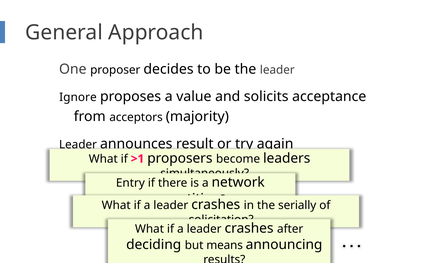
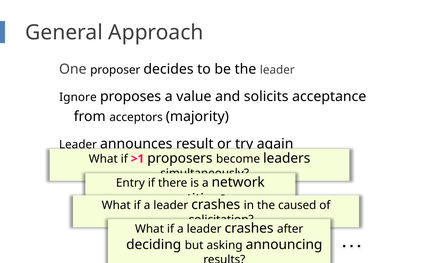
serially: serially -> caused
means: means -> asking
